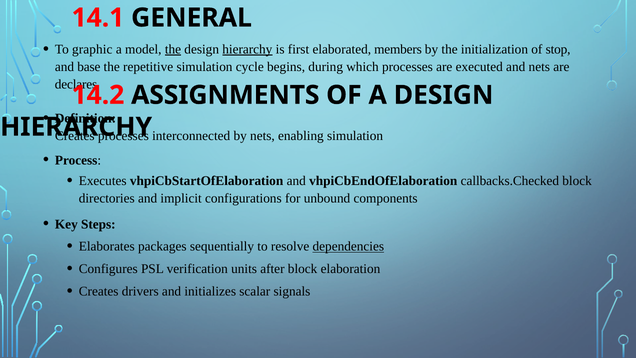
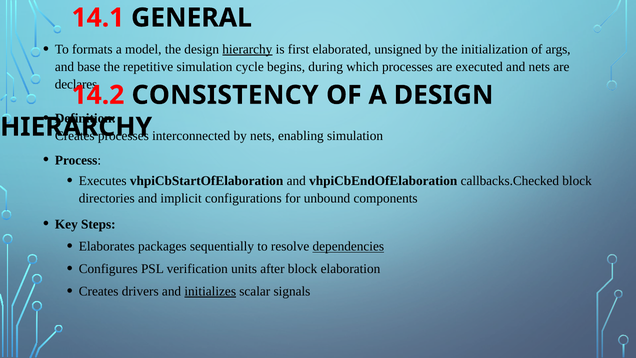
graphic: graphic -> formats
the at (173, 49) underline: present -> none
members: members -> unsigned
stop: stop -> args
ASSIGNMENTS: ASSIGNMENTS -> CONSISTENCY
initializes underline: none -> present
